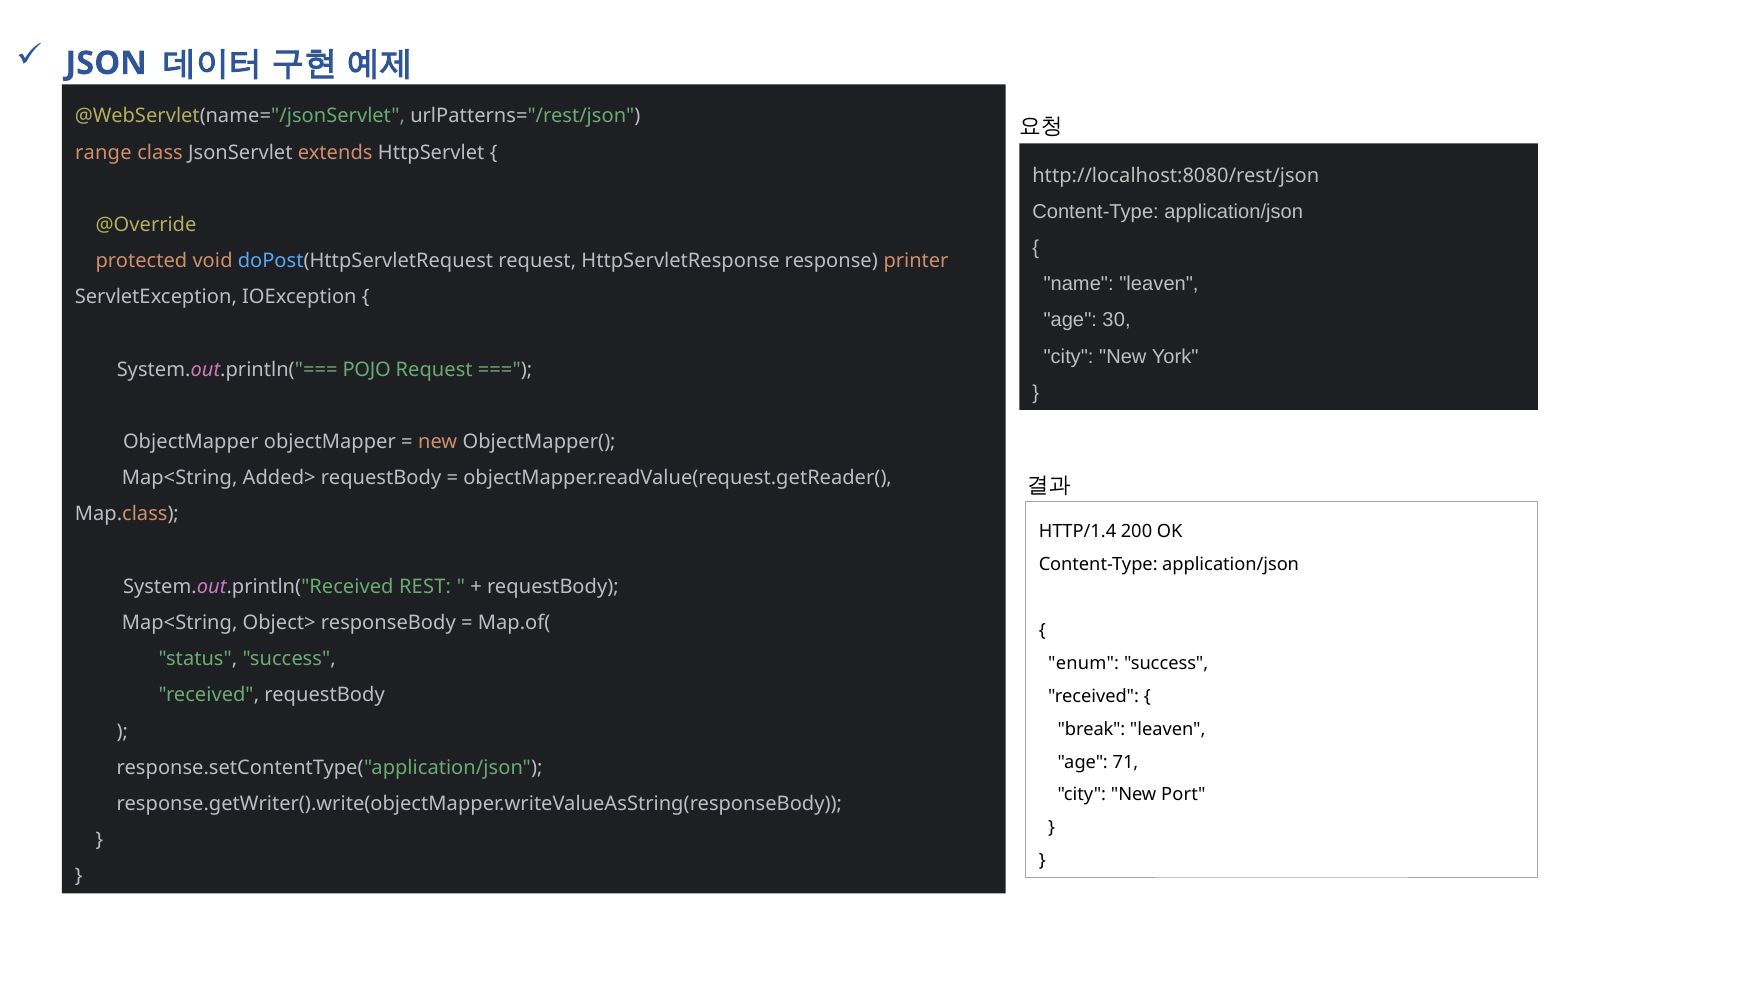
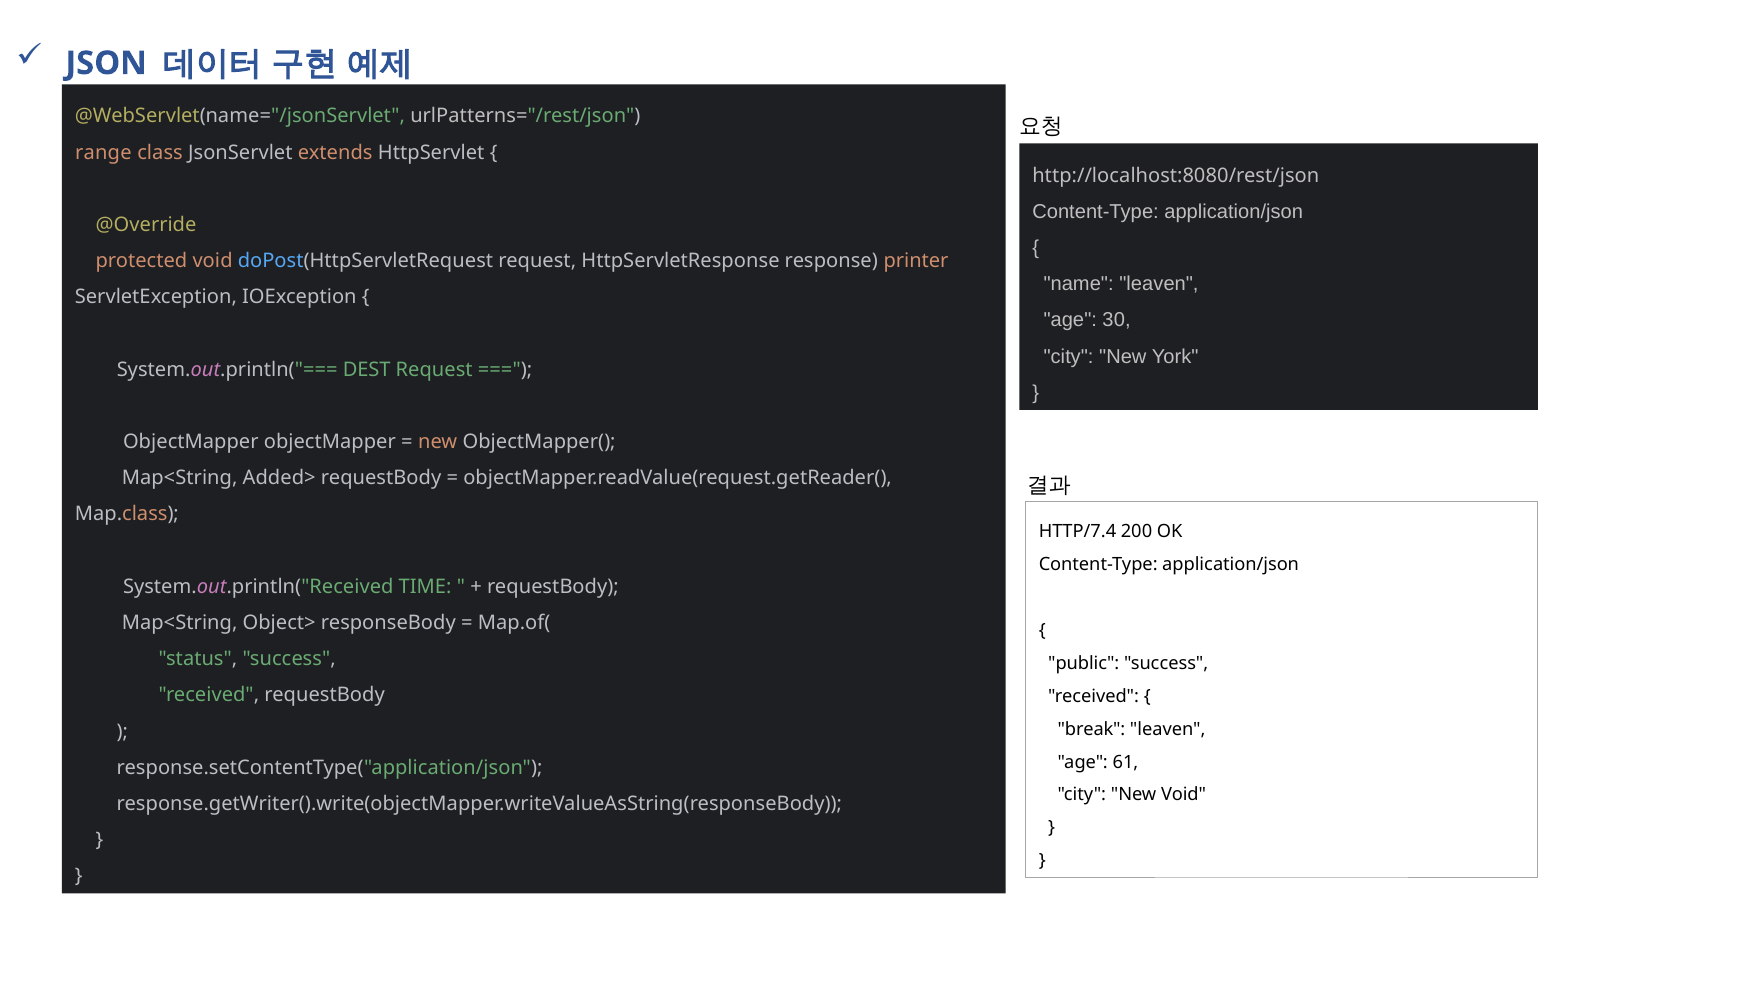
POJO: POJO -> DEST
HTTP/1.4: HTTP/1.4 -> HTTP/7.4
REST: REST -> TIME
enum: enum -> public
71: 71 -> 61
New Port: Port -> Void
